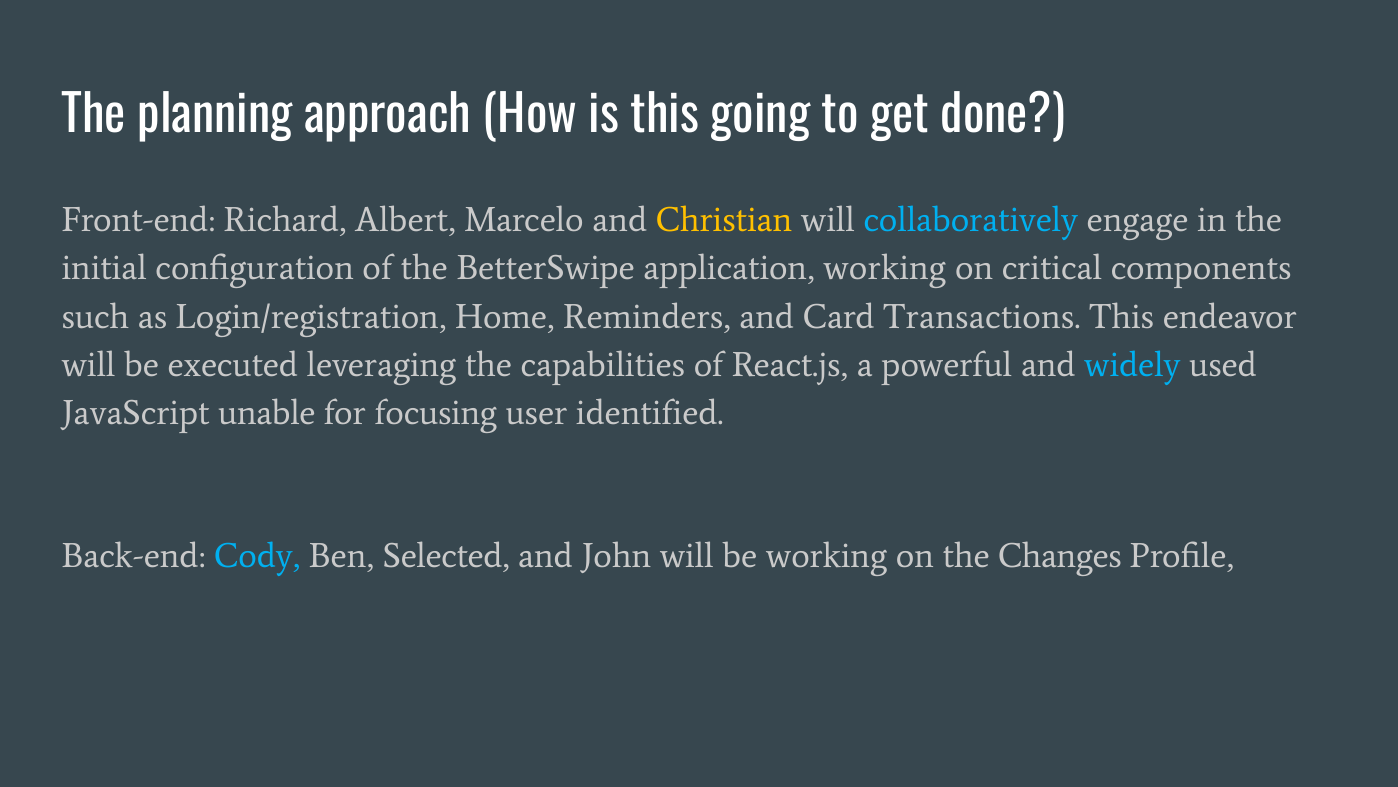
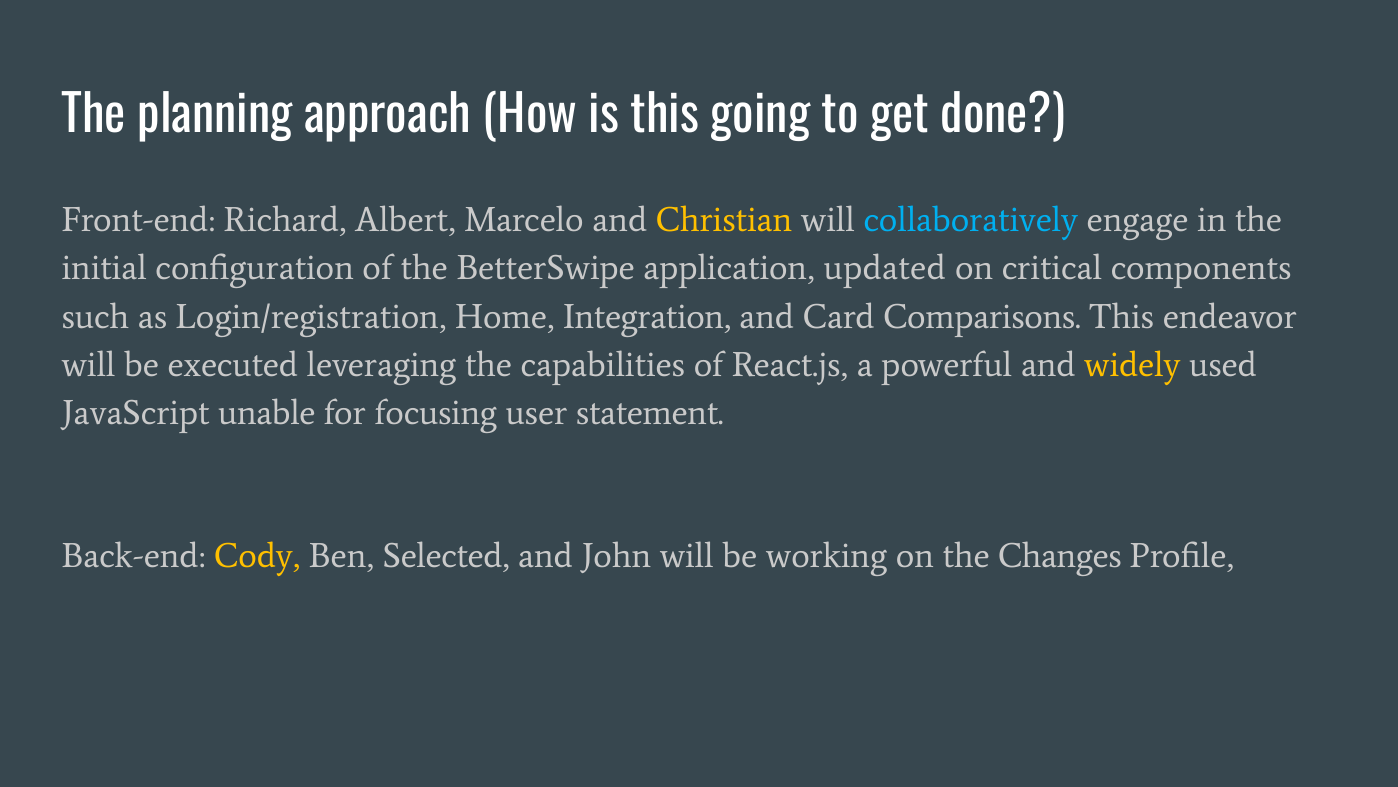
application working: working -> updated
Reminders: Reminders -> Integration
Transactions: Transactions -> Comparisons
widely colour: light blue -> yellow
identified: identified -> statement
Cody colour: light blue -> yellow
